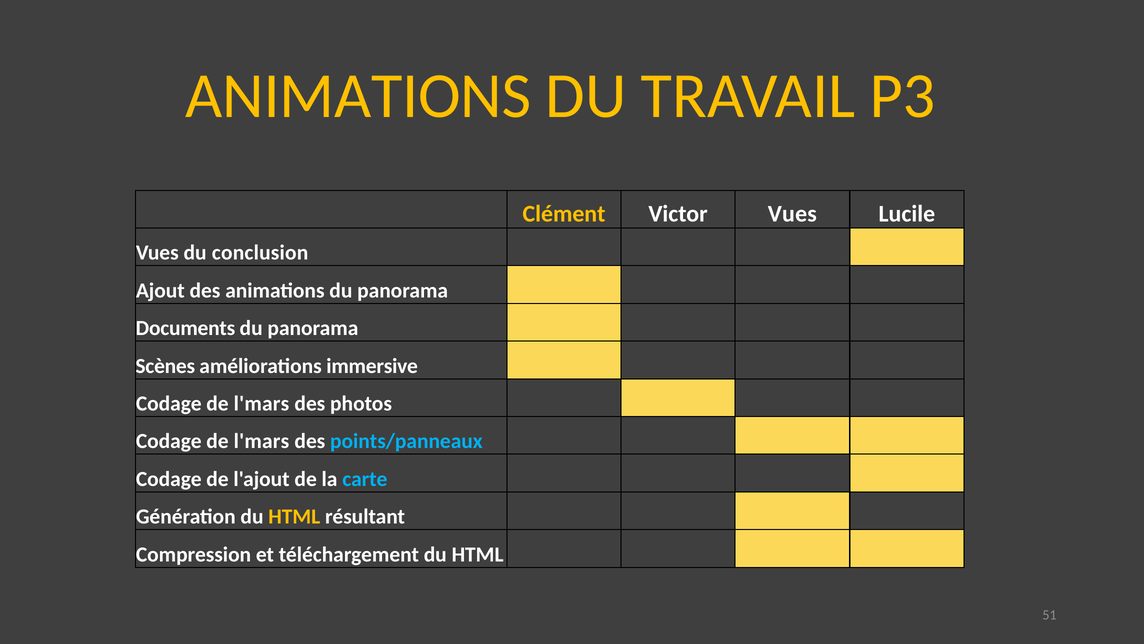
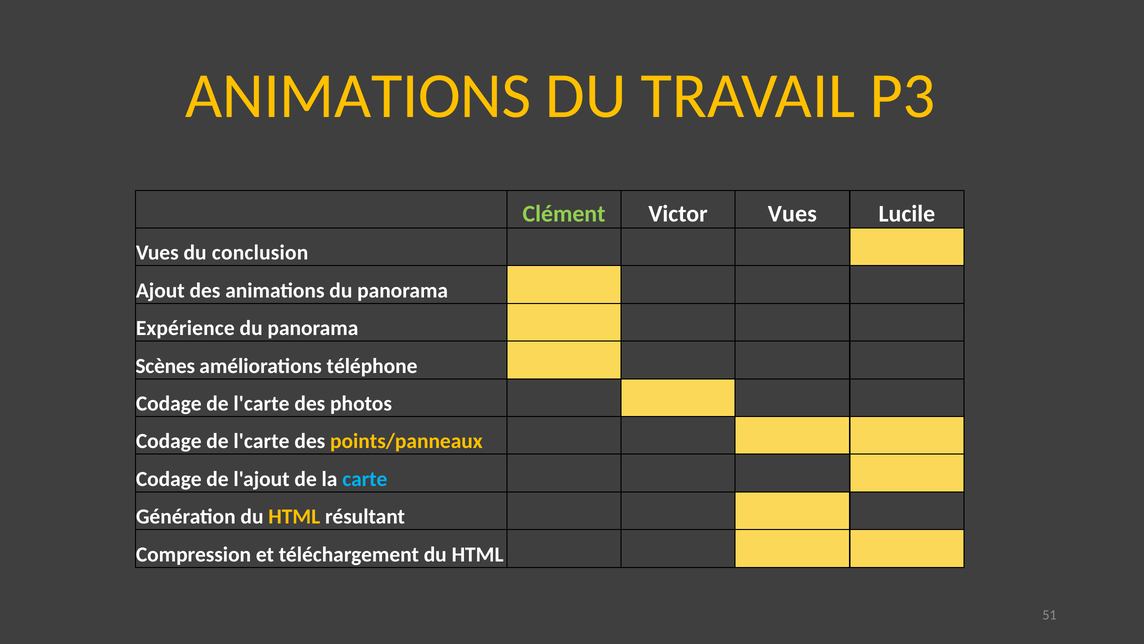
Clément colour: yellow -> light green
Documents: Documents -> Expérience
immersive: immersive -> téléphone
l'mars at (261, 403): l'mars -> l'carte
l'mars at (261, 441): l'mars -> l'carte
points/panneaux colour: light blue -> yellow
